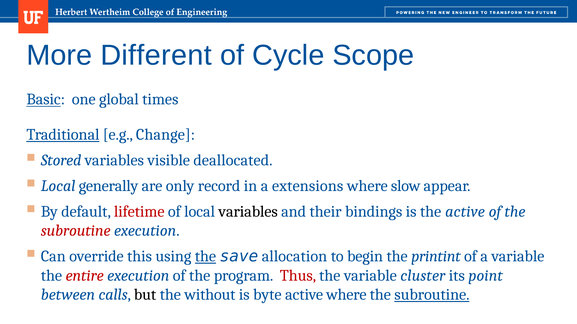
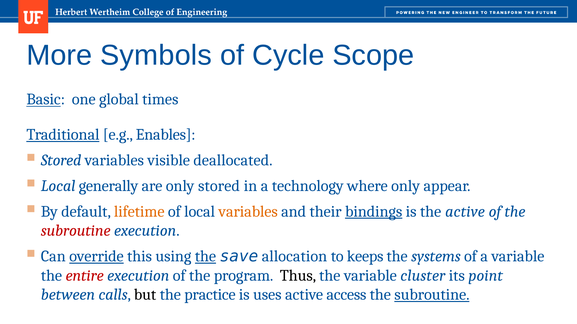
Different: Different -> Symbols
Change: Change -> Enables
only record: record -> stored
extensions: extensions -> technology
where slow: slow -> only
lifetime colour: red -> orange
variables at (248, 212) colour: black -> orange
bindings underline: none -> present
override underline: none -> present
begin: begin -> keeps
printint: printint -> systems
Thus colour: red -> black
without: without -> practice
byte: byte -> uses
active where: where -> access
